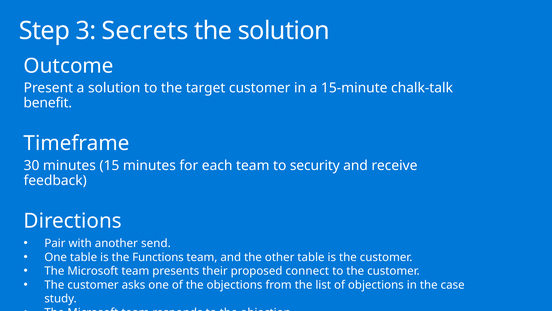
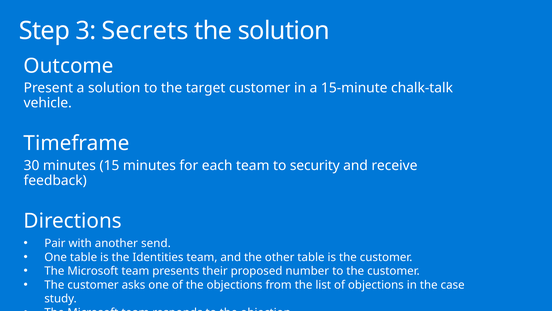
benefit: benefit -> vehicle
Functions: Functions -> Identities
connect: connect -> number
